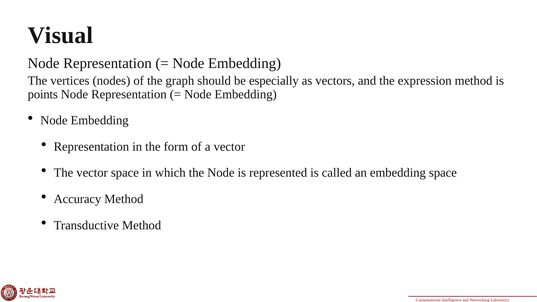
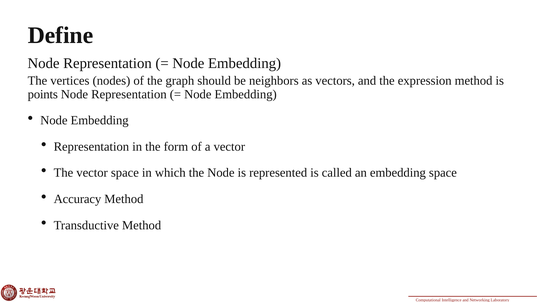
Visual: Visual -> Define
especially: especially -> neighbors
